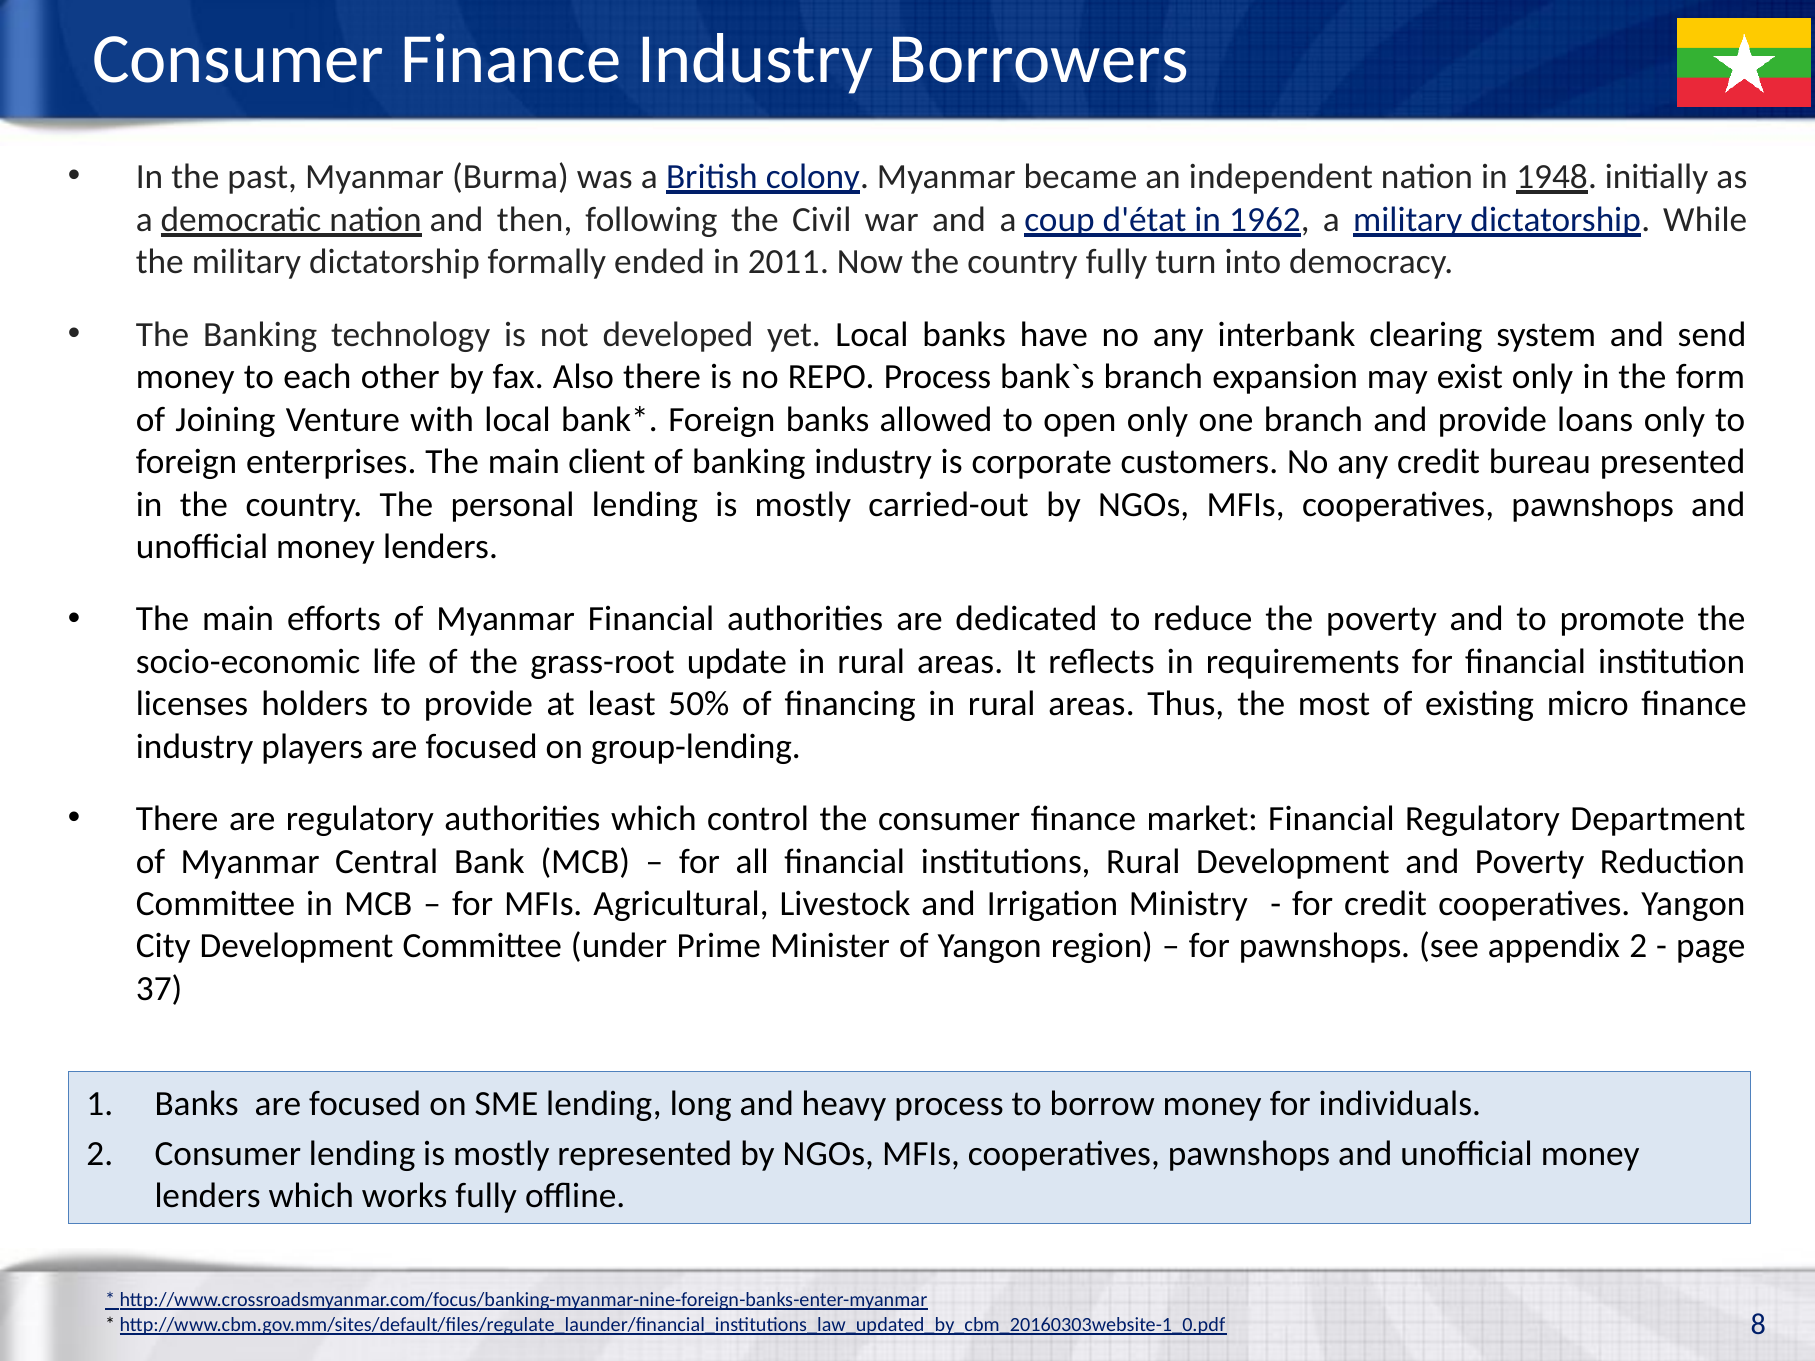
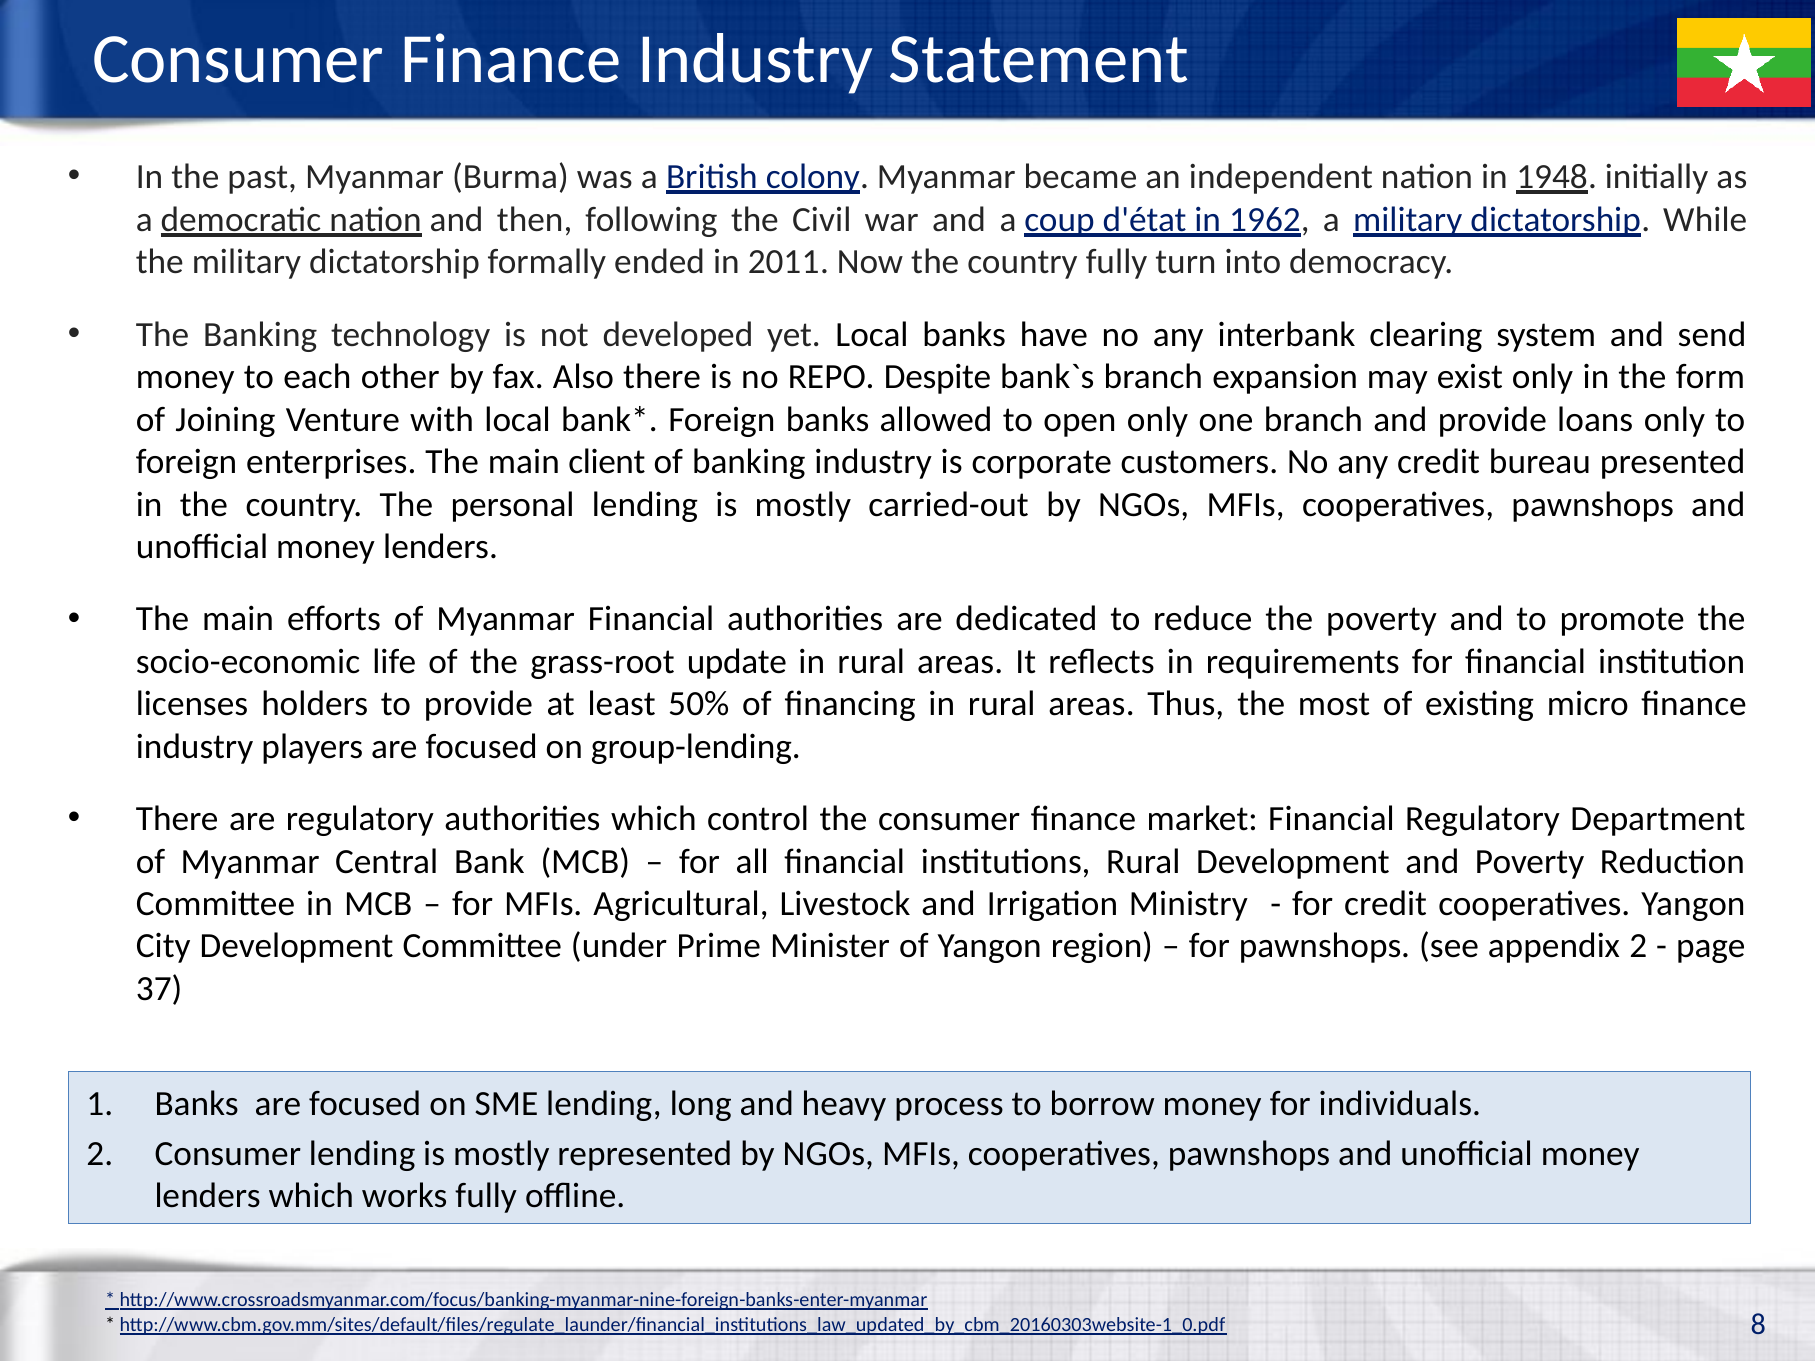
Borrowers: Borrowers -> Statement
REPO Process: Process -> Despite
